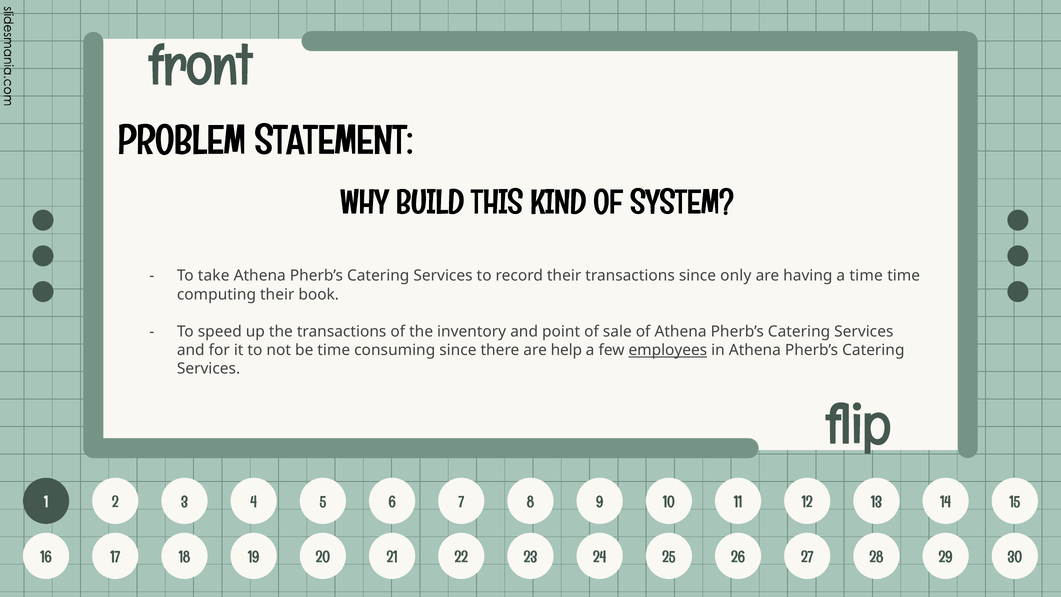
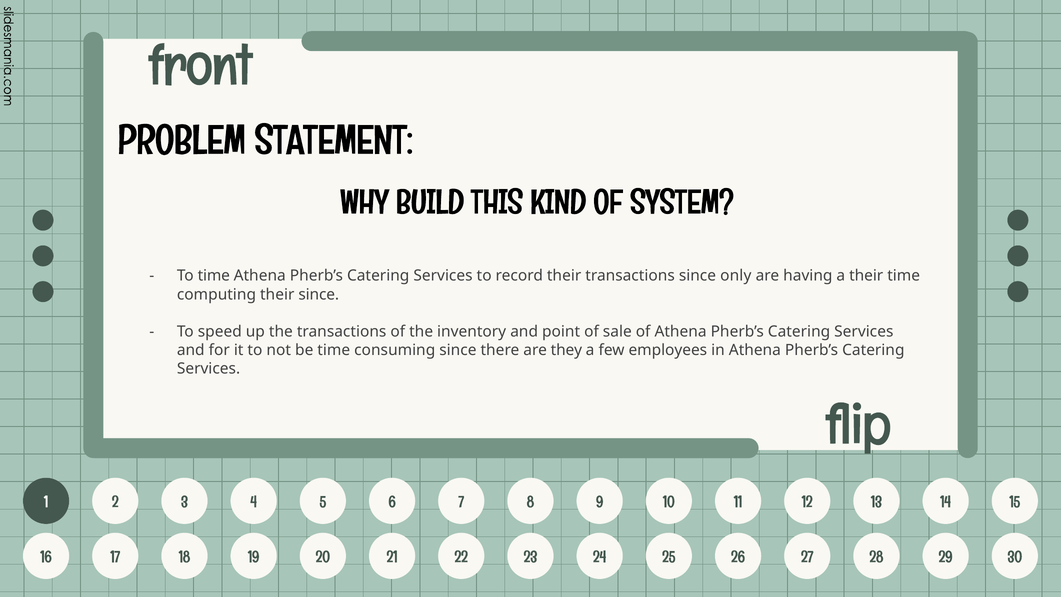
To take: take -> time
a time: time -> their
their book: book -> since
help: help -> they
employees underline: present -> none
